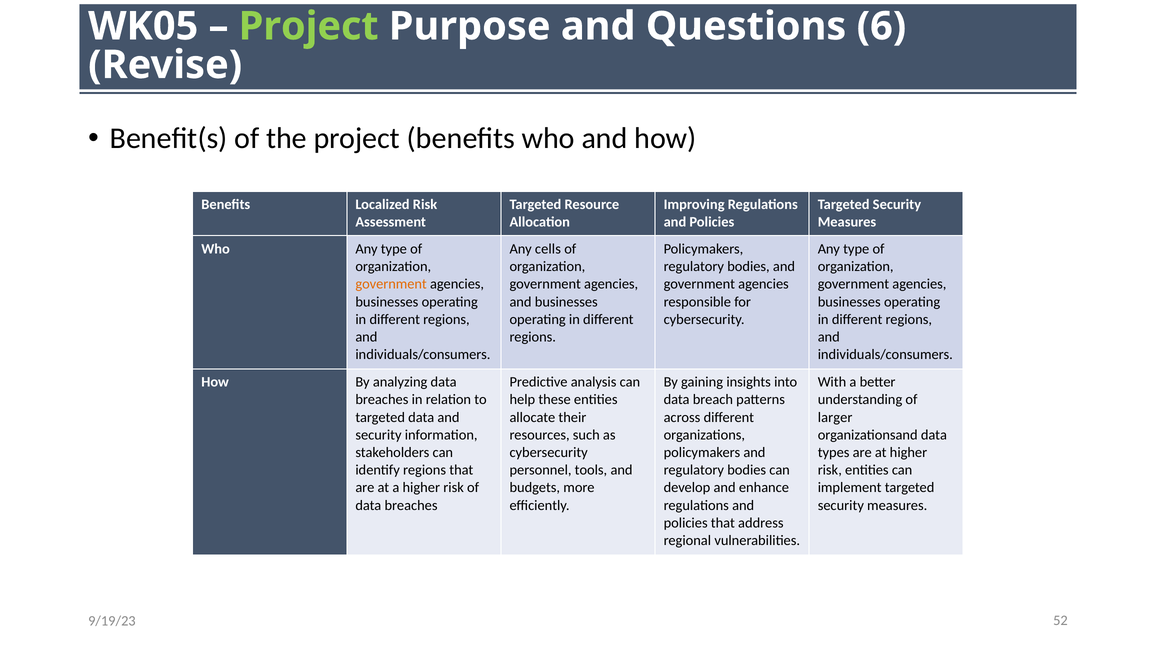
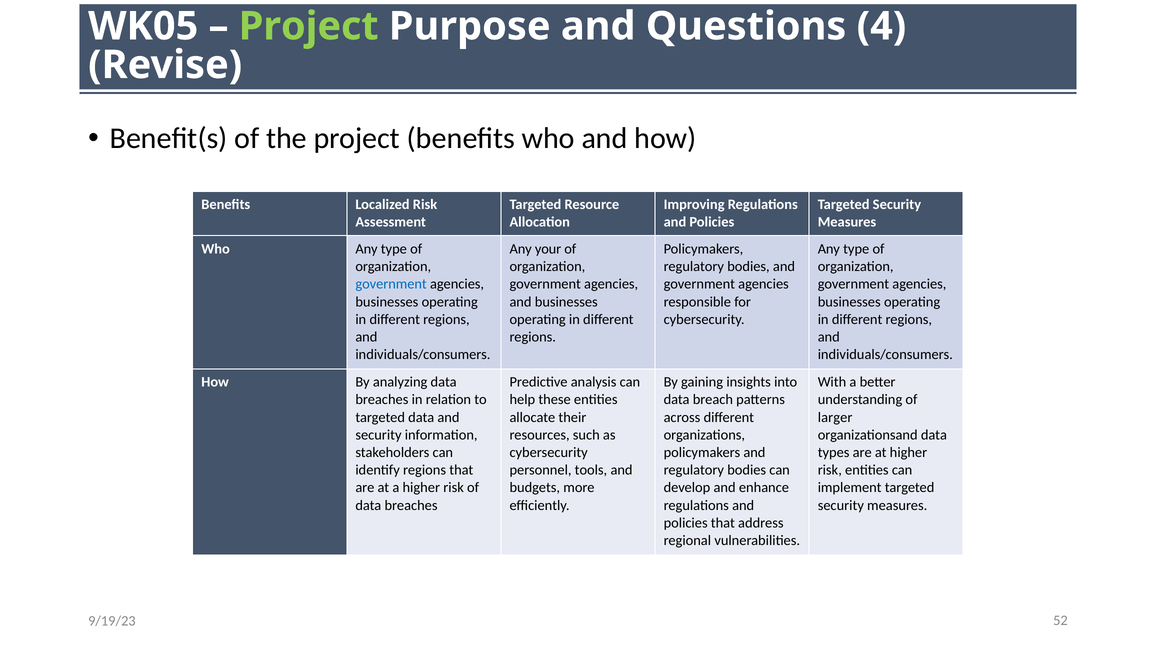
6: 6 -> 4
cells: cells -> your
government at (391, 284) colour: orange -> blue
